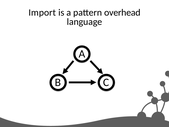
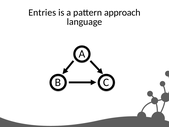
Import: Import -> Entries
overhead: overhead -> approach
